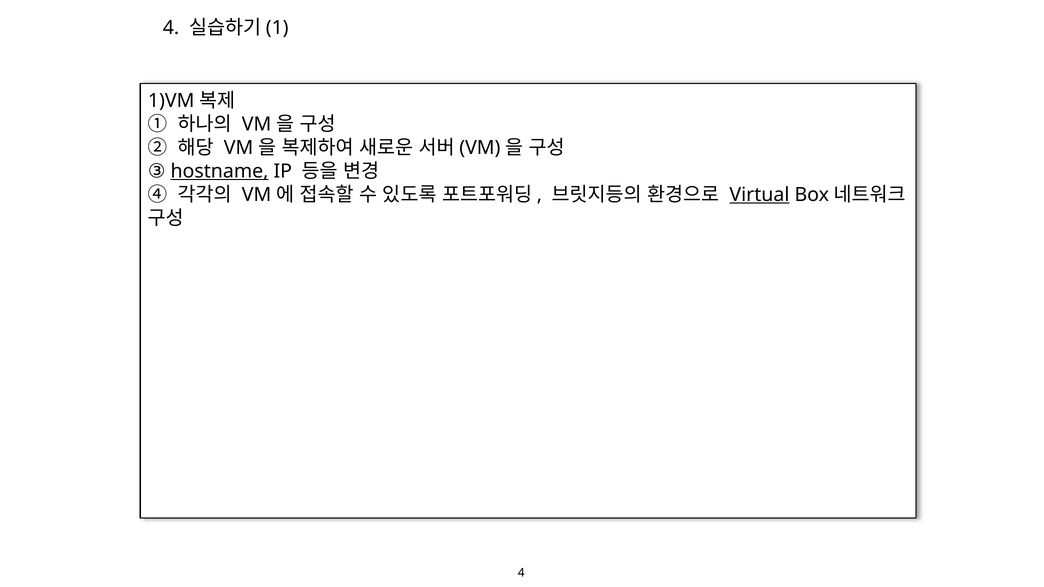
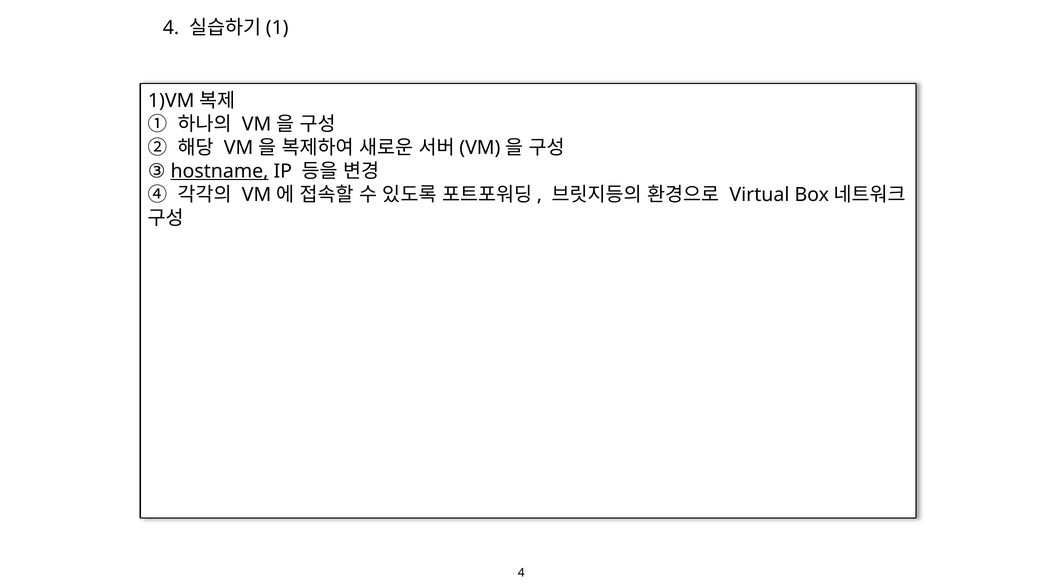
Virtual underline: present -> none
